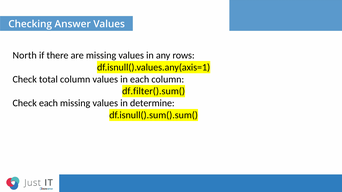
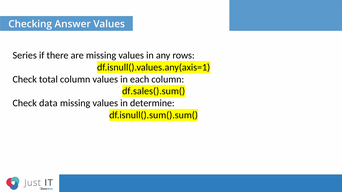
North: North -> Series
df.filter().sum(: df.filter().sum( -> df.sales().sum(
Check each: each -> data
